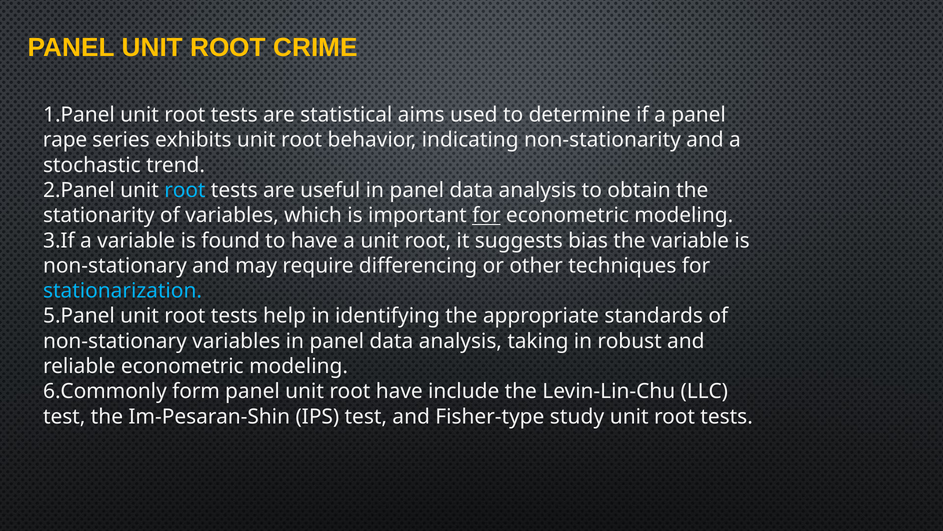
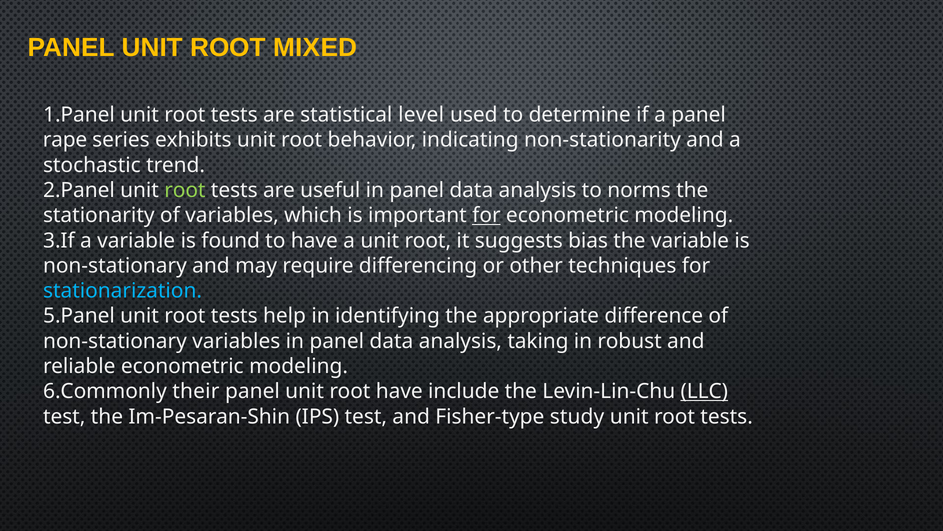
CRIME: CRIME -> MIXED
aims: aims -> level
root at (185, 190) colour: light blue -> light green
obtain: obtain -> norms
standards: standards -> difference
form: form -> their
LLC underline: none -> present
